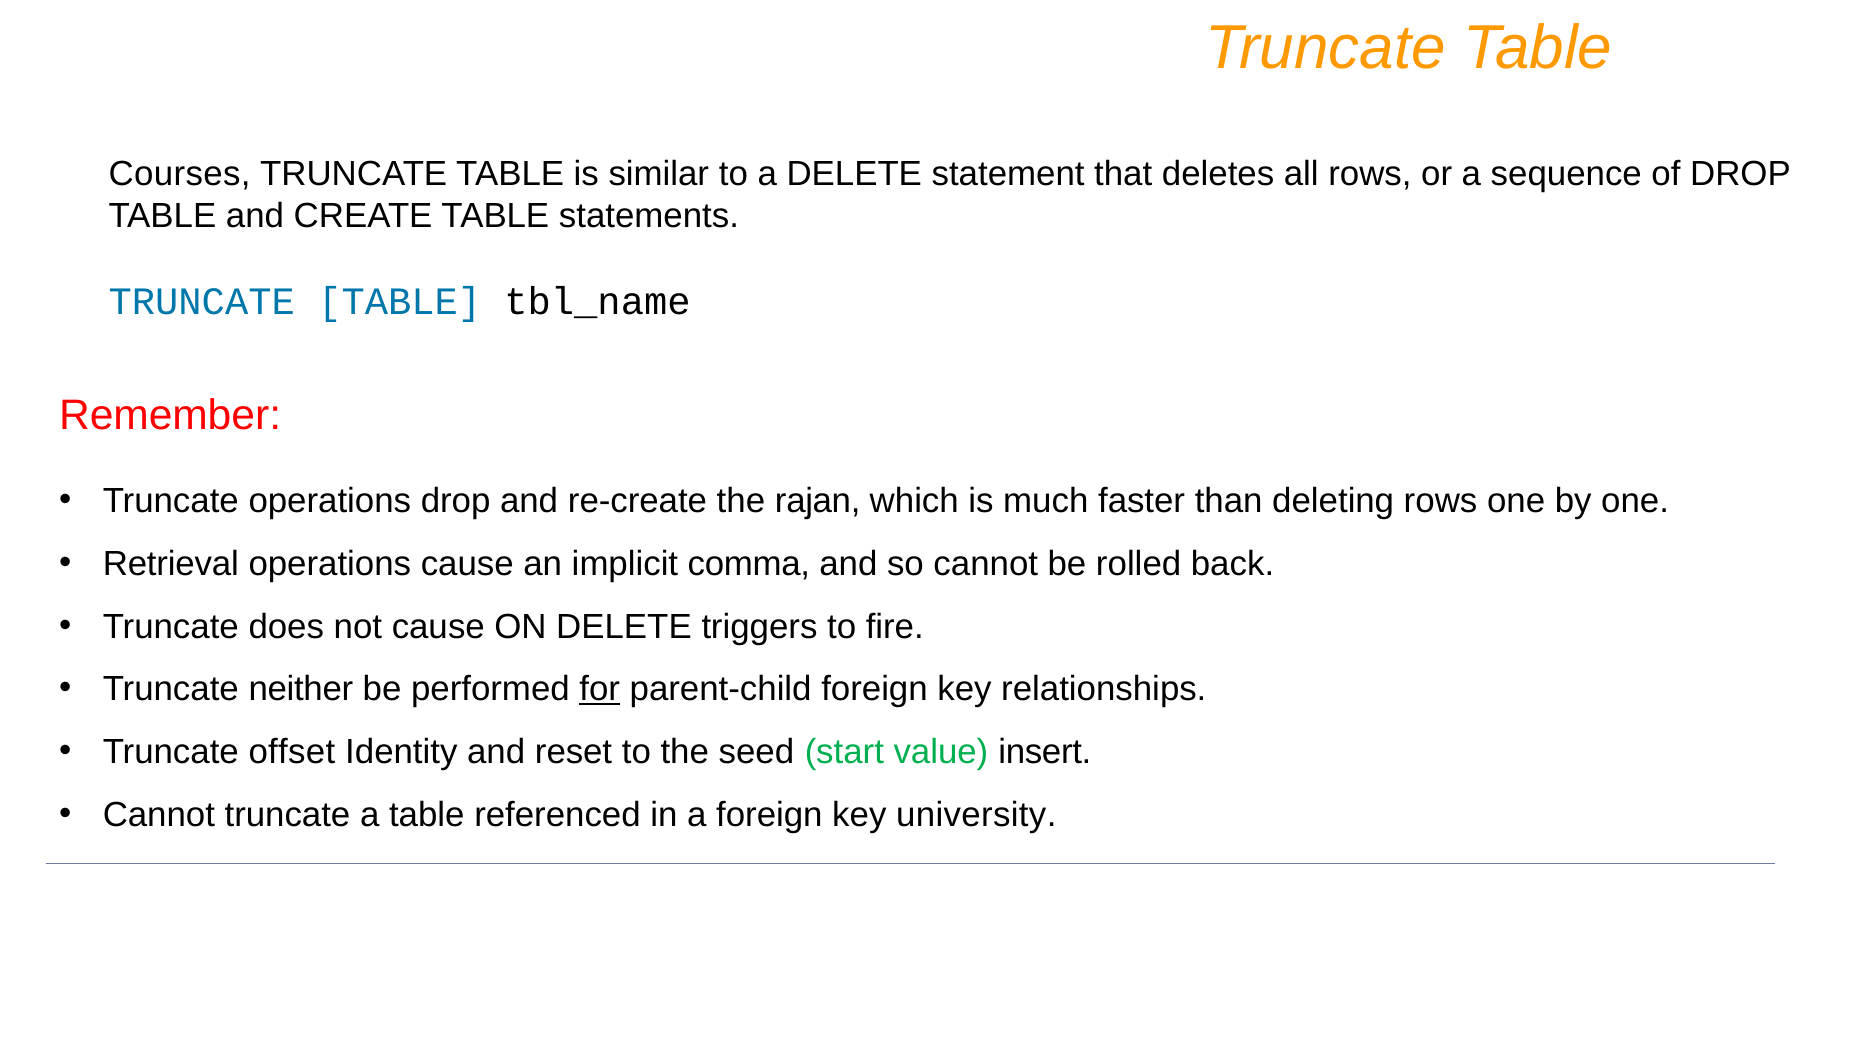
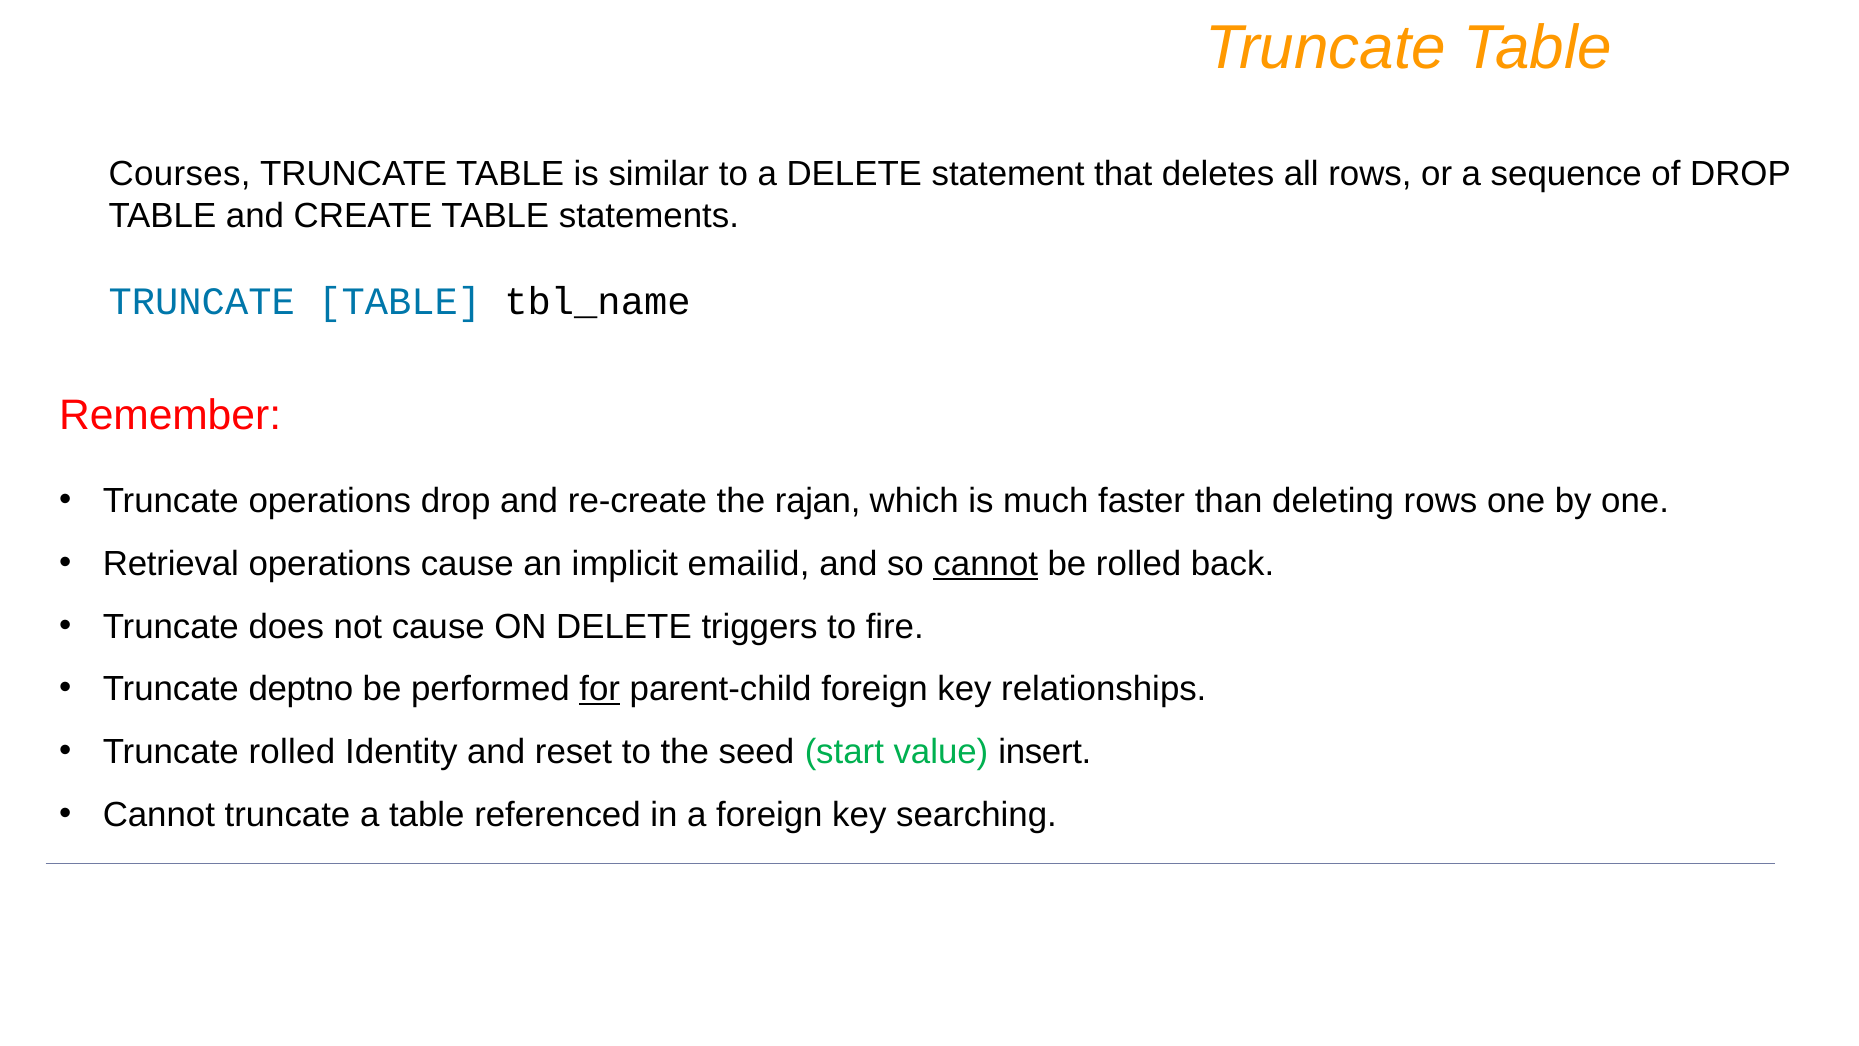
comma: comma -> emailid
cannot at (986, 564) underline: none -> present
neither: neither -> deptno
Truncate offset: offset -> rolled
university: university -> searching
